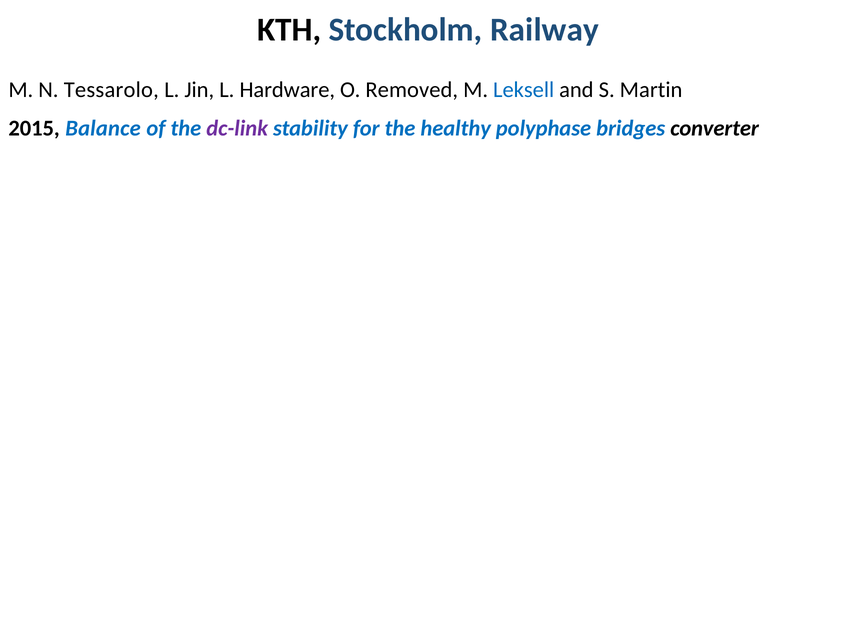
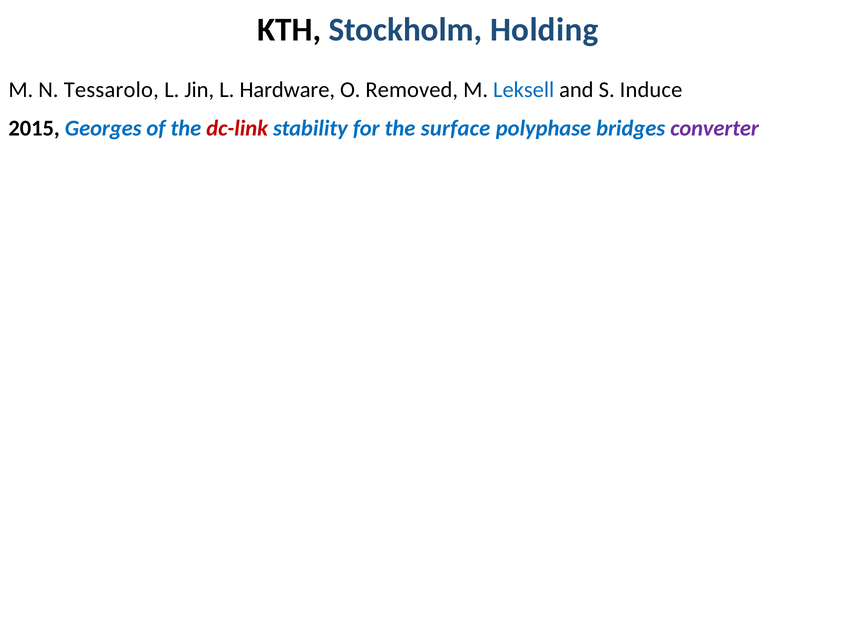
Railway: Railway -> Holding
Martin: Martin -> Induce
Balance: Balance -> Georges
dc-link colour: purple -> red
healthy: healthy -> surface
converter colour: black -> purple
